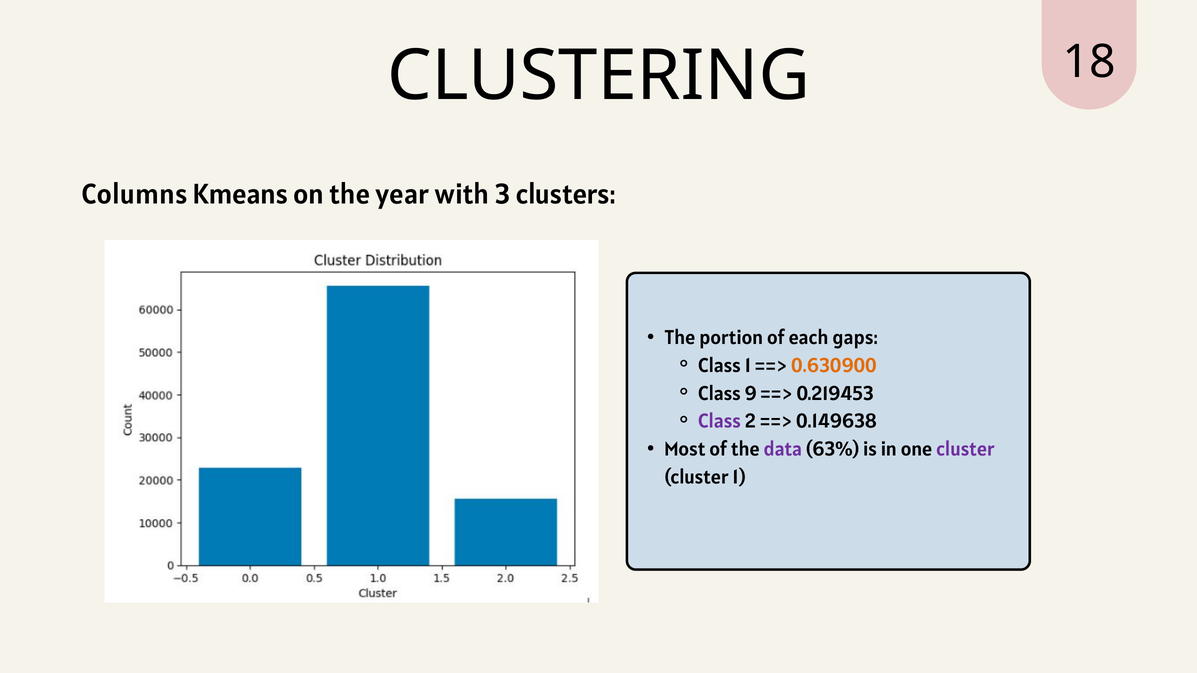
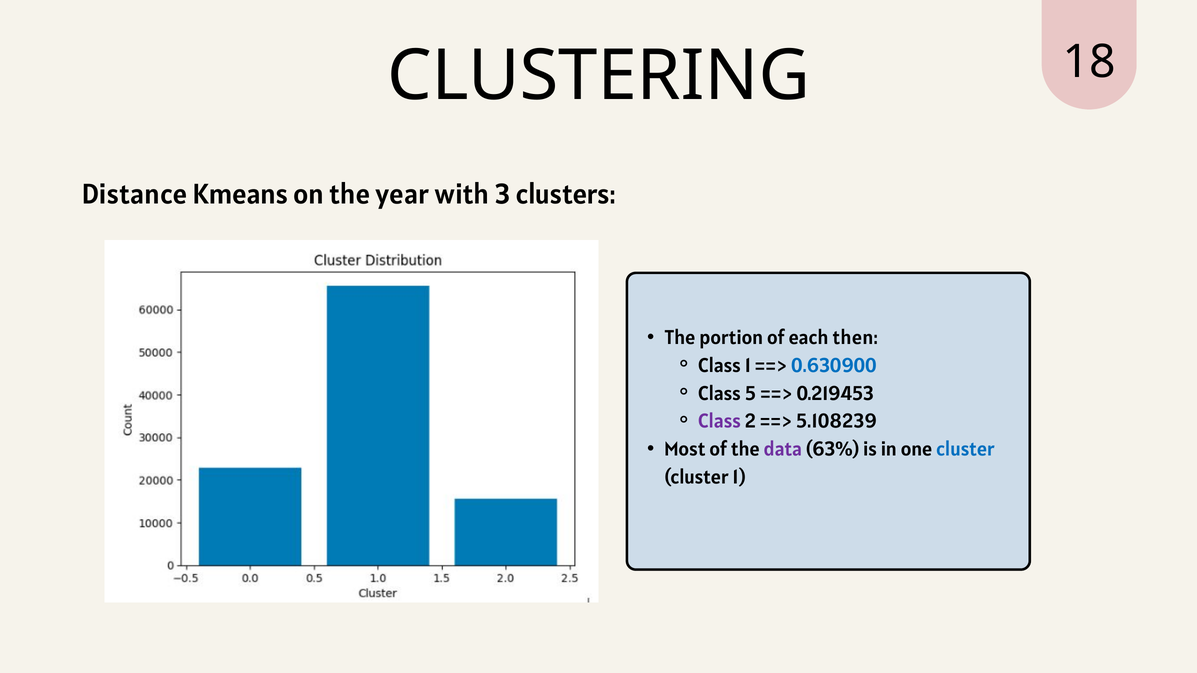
Columns: Columns -> Distance
gaps: gaps -> then
0.630900 colour: orange -> blue
9: 9 -> 5
0.149638: 0.149638 -> 5.108239
cluster at (965, 449) colour: purple -> blue
